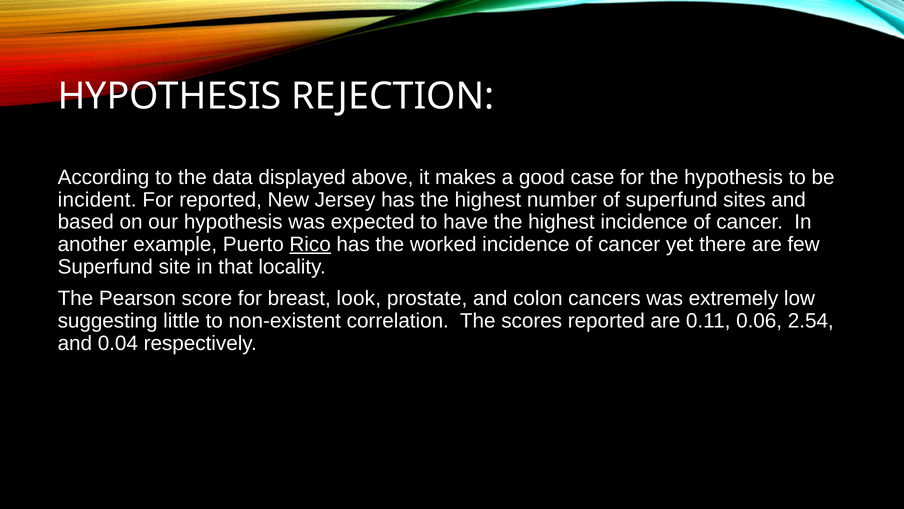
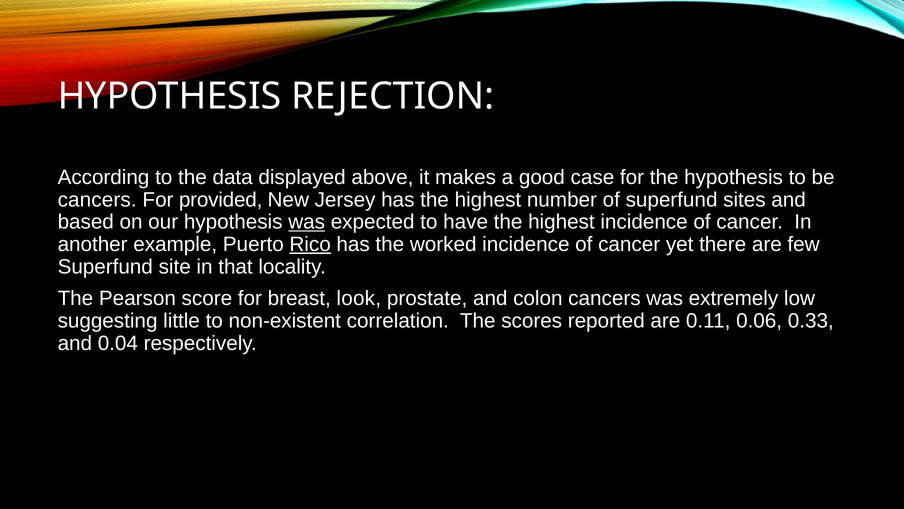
incident at (97, 199): incident -> cancers
For reported: reported -> provided
was at (307, 222) underline: none -> present
2.54: 2.54 -> 0.33
